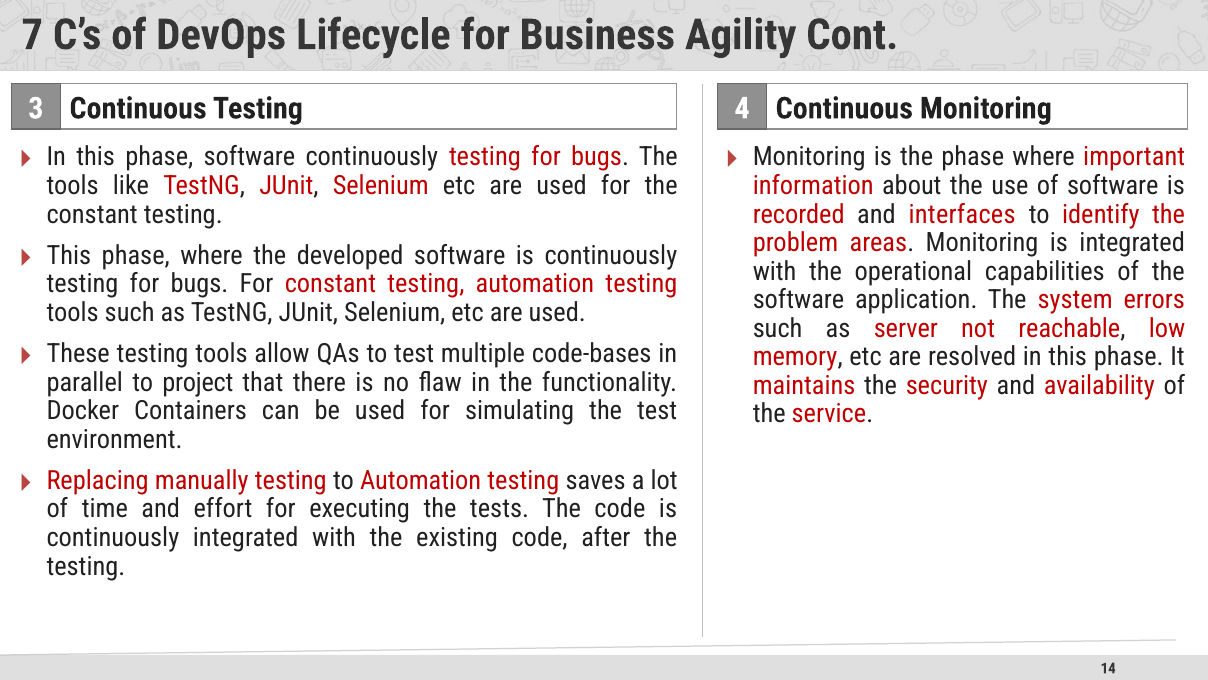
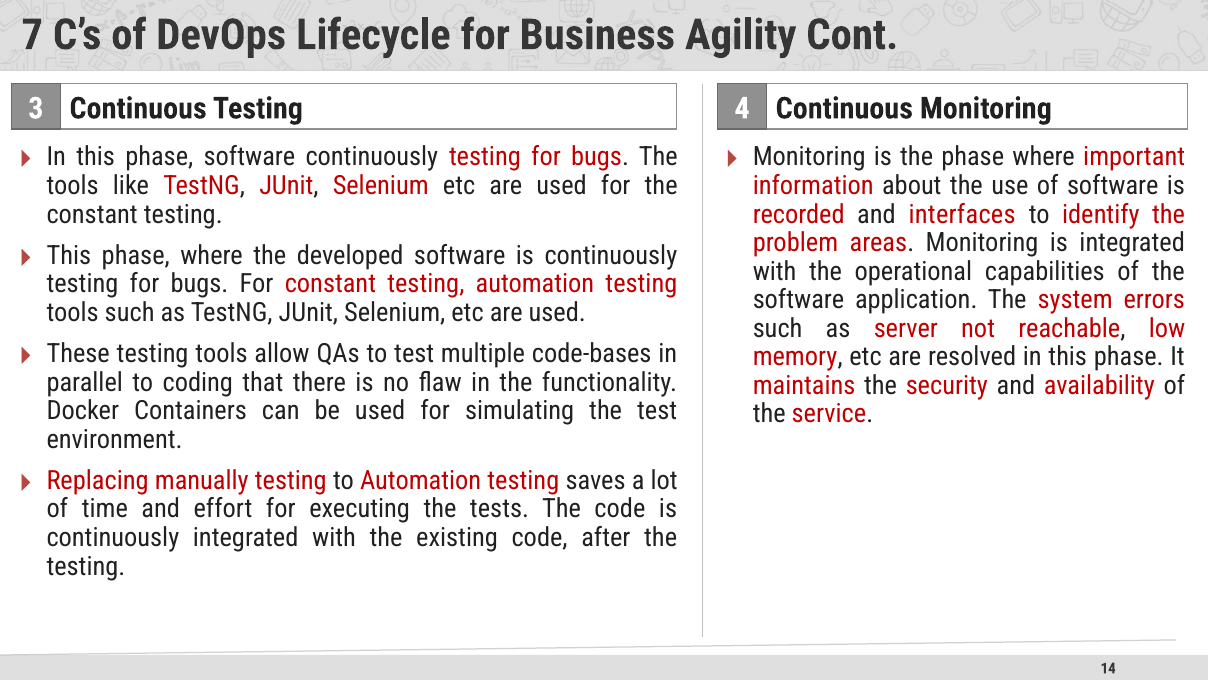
project: project -> coding
